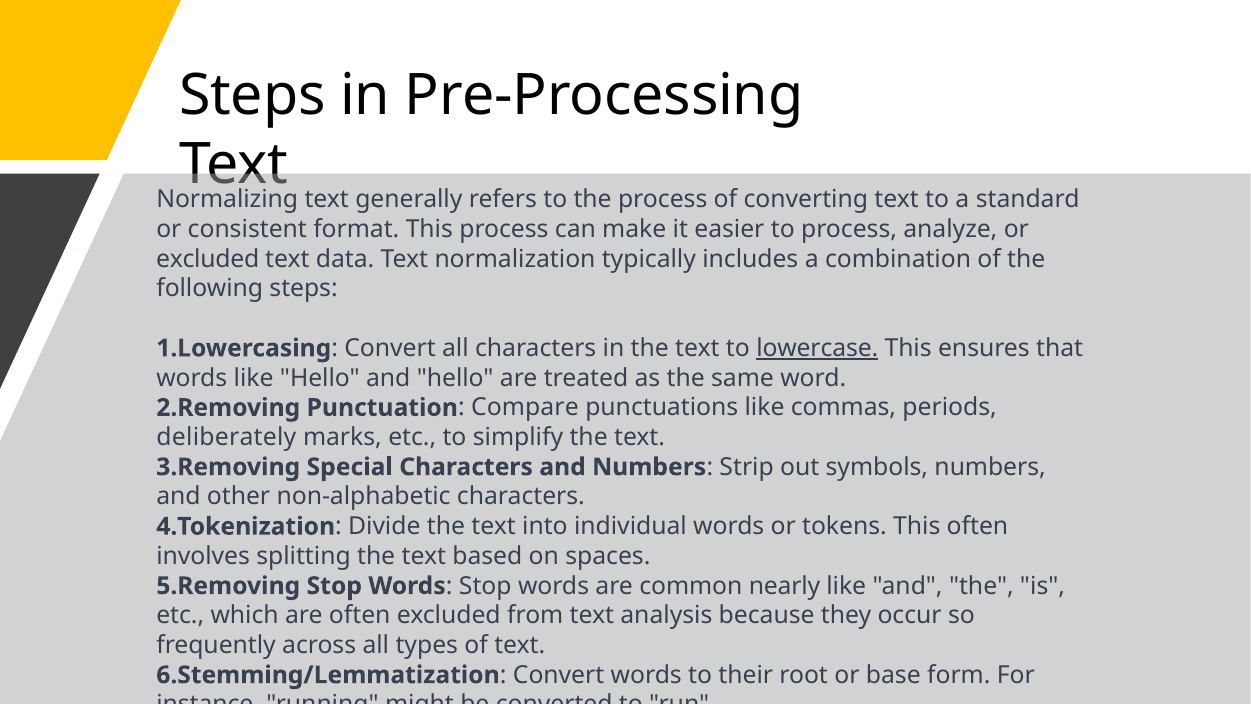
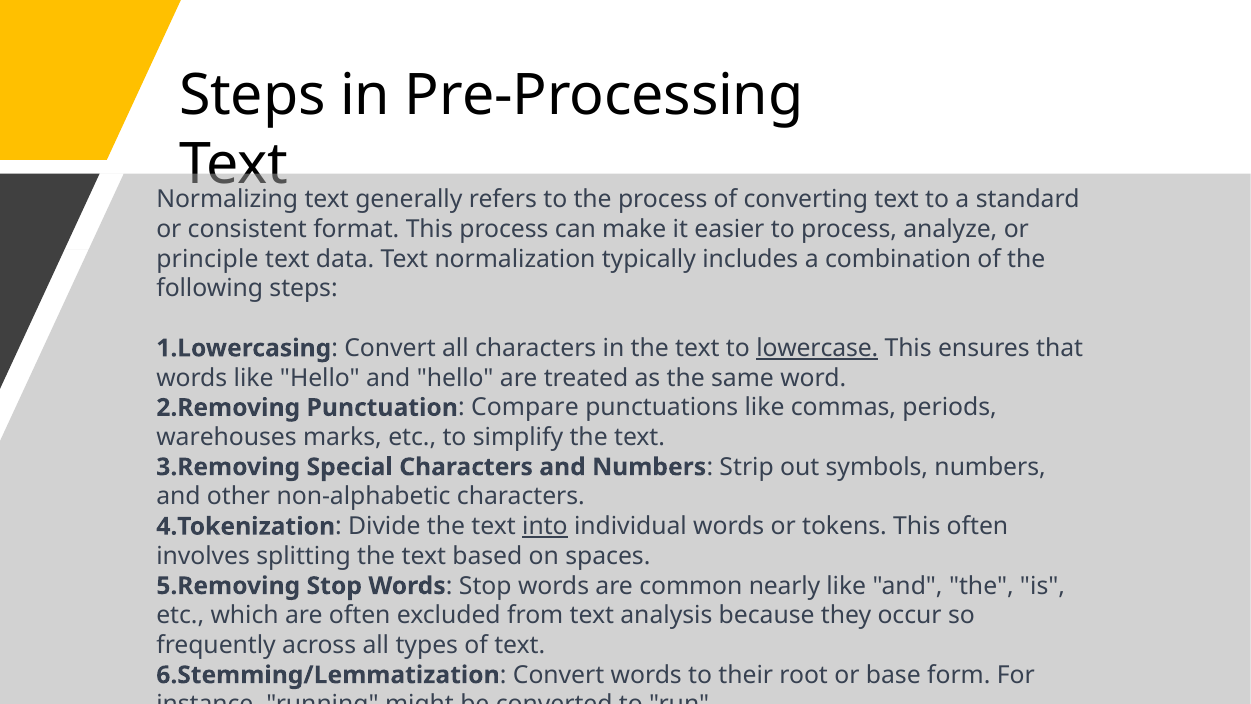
excluded at (208, 259): excluded -> principle
deliberately: deliberately -> warehouses
into underline: none -> present
